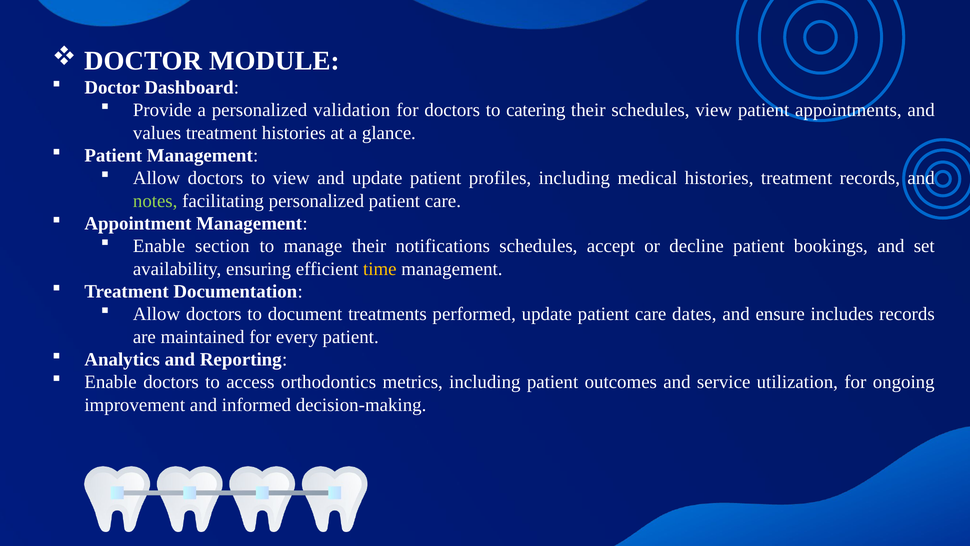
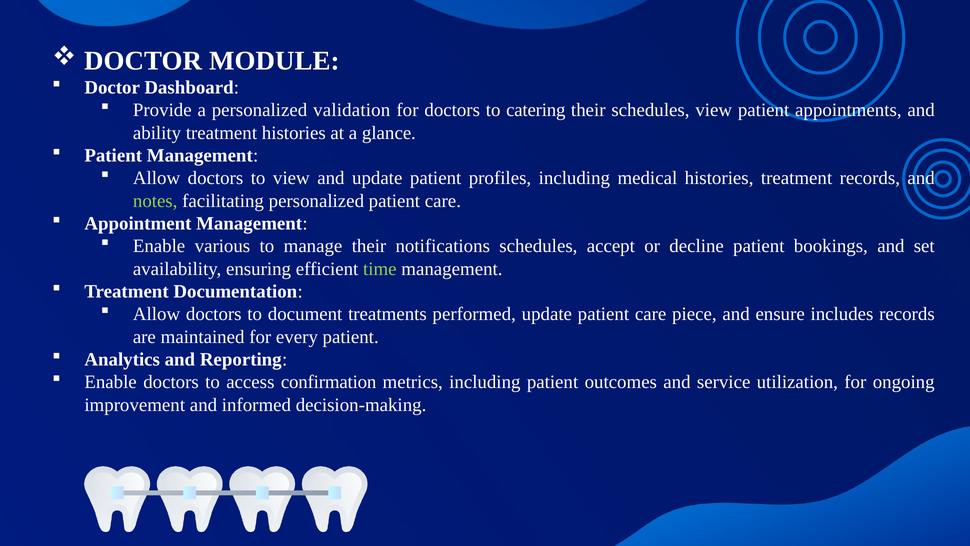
values: values -> ability
section: section -> various
time colour: yellow -> light green
dates: dates -> piece
orthodontics: orthodontics -> confirmation
